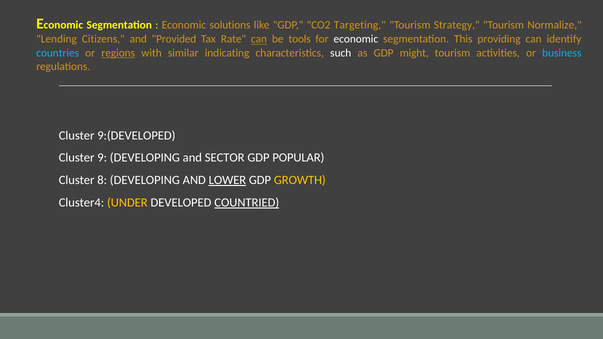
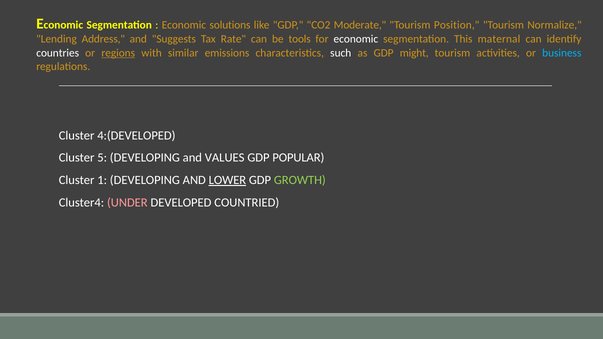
Targeting: Targeting -> Moderate
Strategy: Strategy -> Position
Citizens: Citizens -> Address
Provided: Provided -> Suggests
can at (259, 39) underline: present -> none
providing: providing -> maternal
countries colour: light blue -> white
indicating: indicating -> emissions
9:(DEVELOPED: 9:(DEVELOPED -> 4:(DEVELOPED
9: 9 -> 5
SECTOR: SECTOR -> VALUES
8: 8 -> 1
GROWTH colour: yellow -> light green
UNDER colour: yellow -> pink
COUNTRIED underline: present -> none
